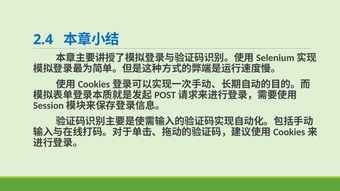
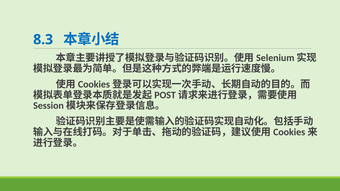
2.4: 2.4 -> 8.3
